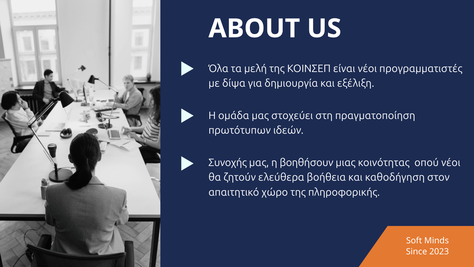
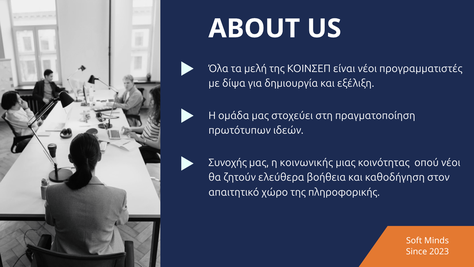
βοηθήσουν: βοηθήσουν -> κοινωνικής
